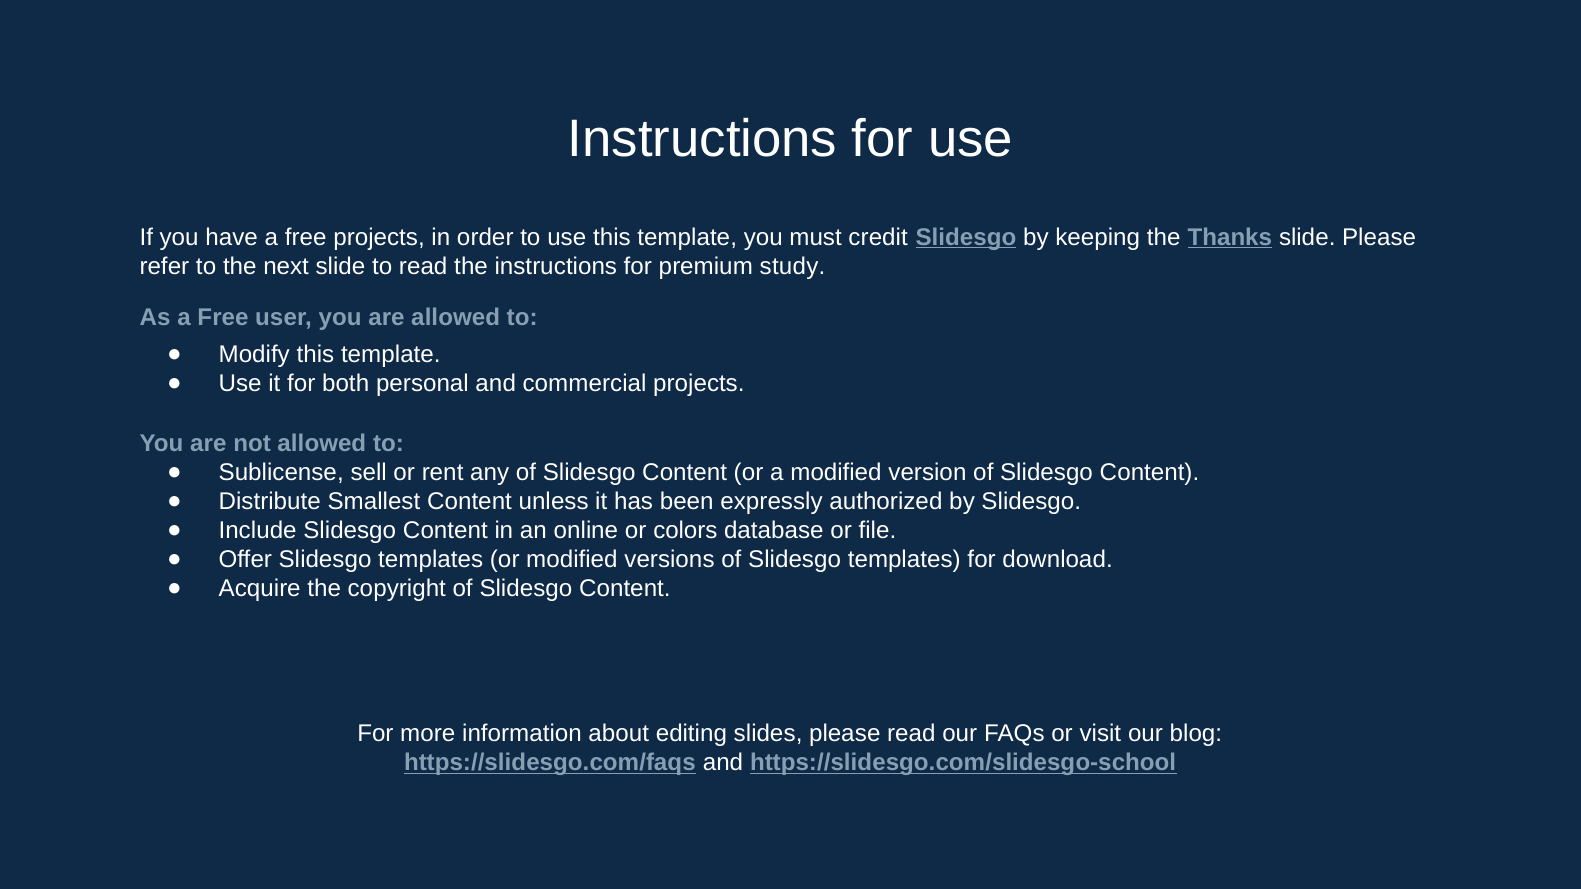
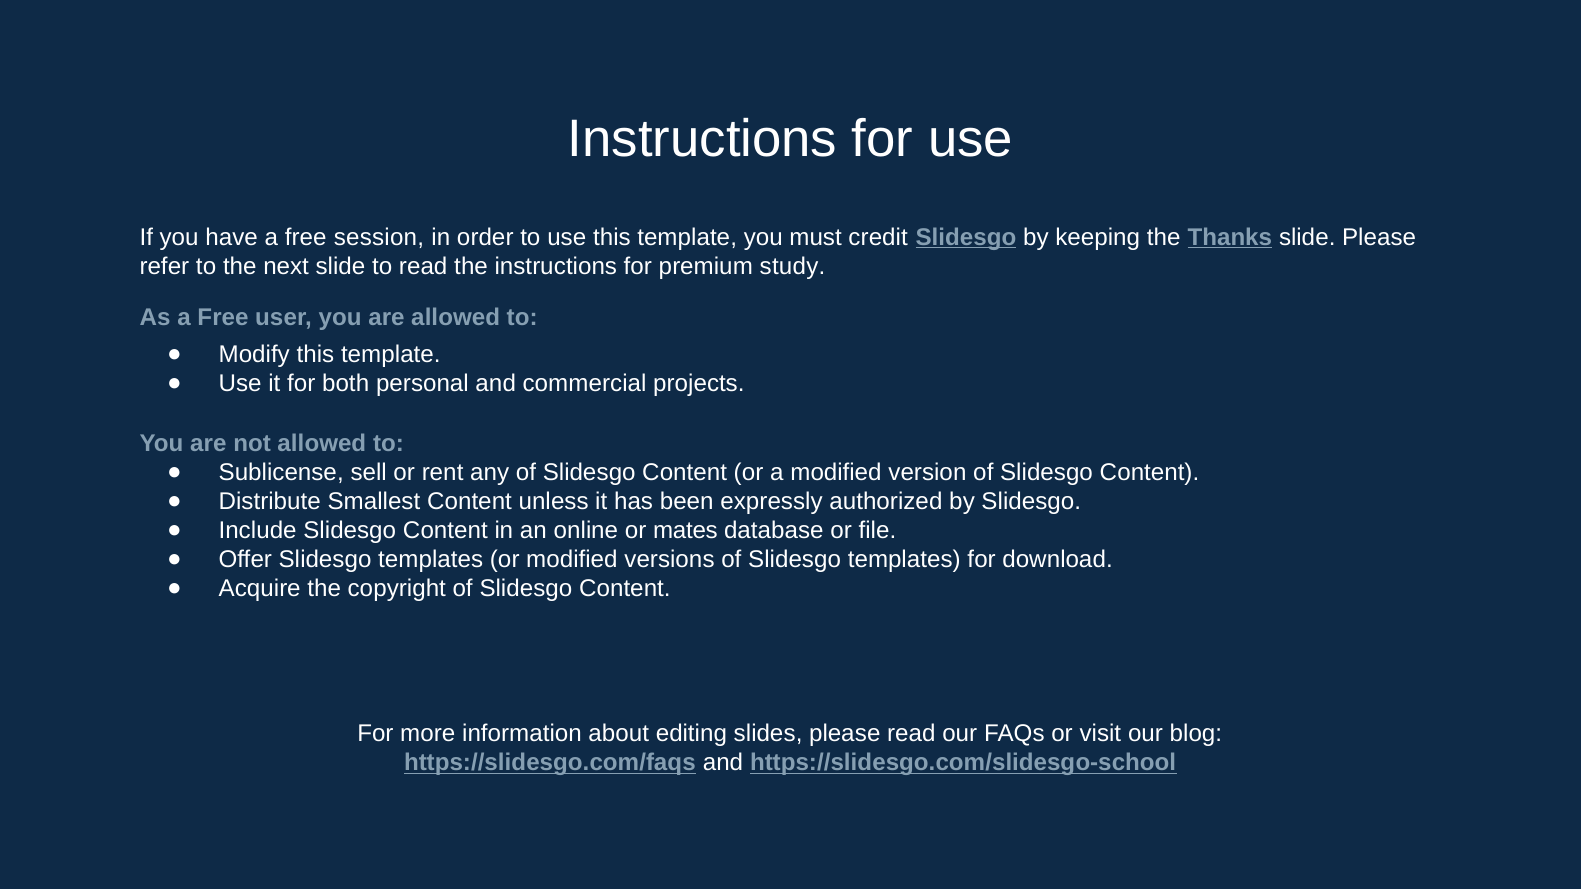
free projects: projects -> session
colors: colors -> mates
